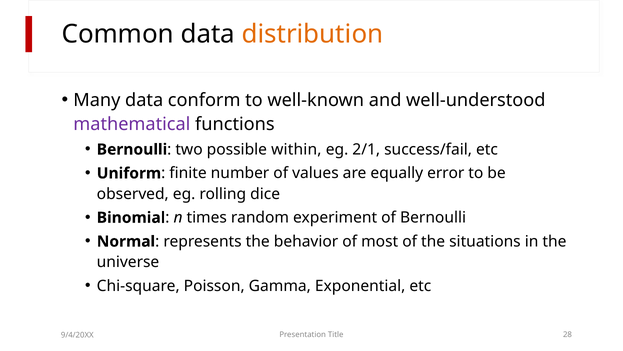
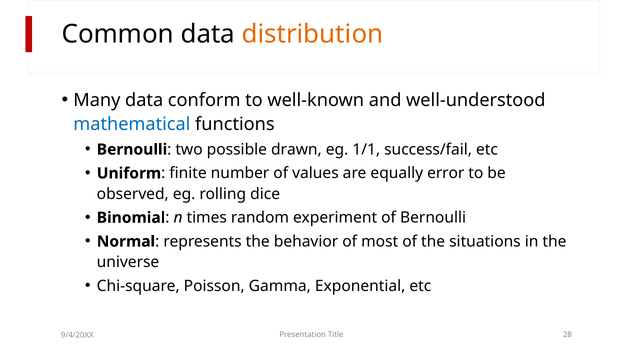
mathematical colour: purple -> blue
within: within -> drawn
2/1: 2/1 -> 1/1
